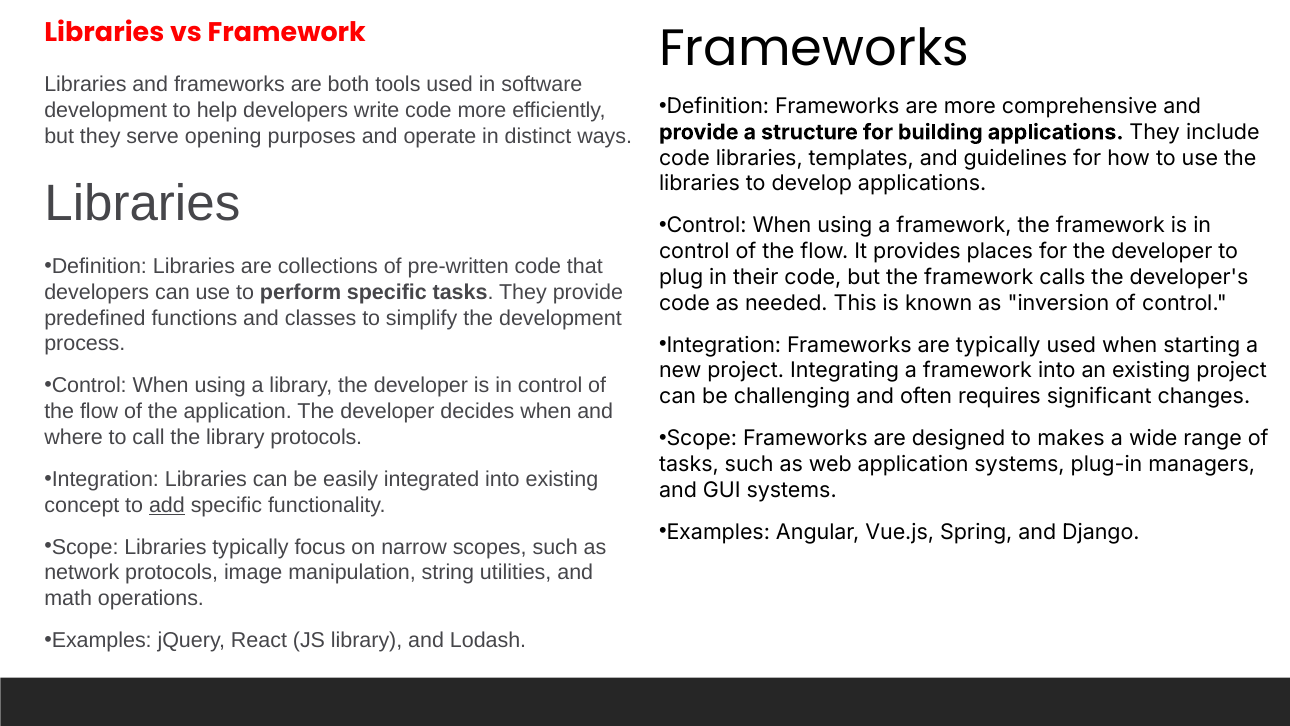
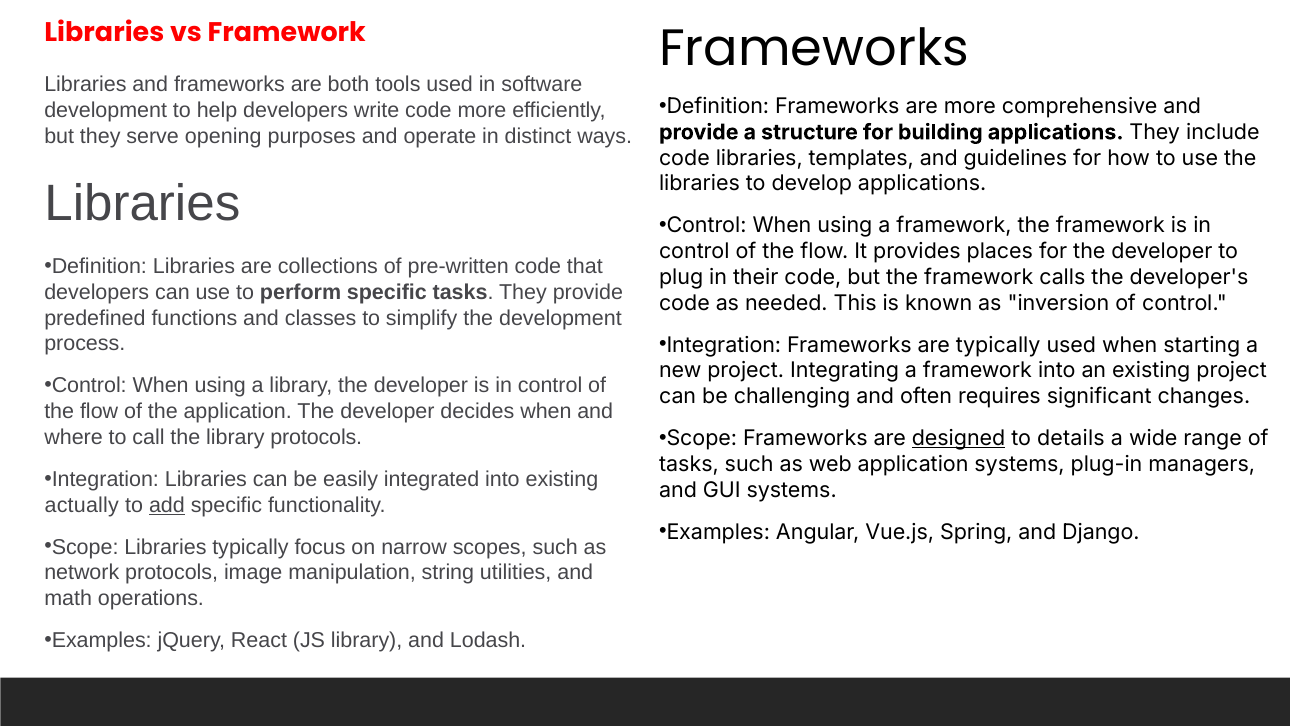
designed underline: none -> present
makes: makes -> details
concept: concept -> actually
